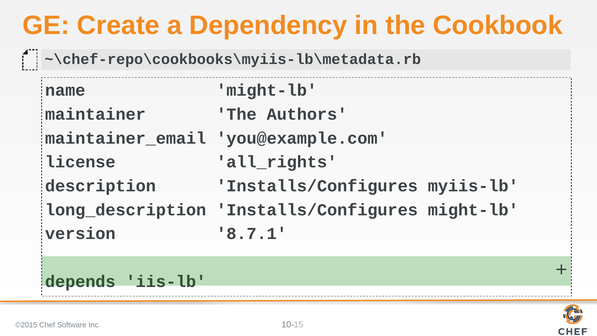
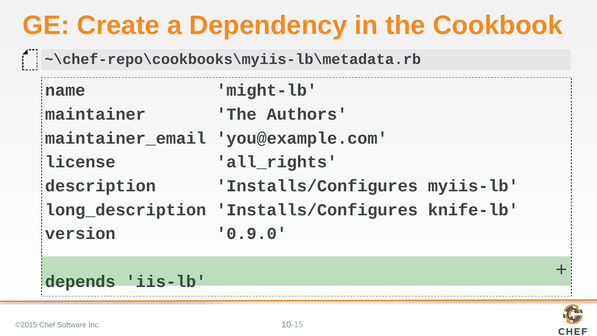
Installs/Configures might-lb: might-lb -> knife-lb
8.7.1: 8.7.1 -> 0.9.0
